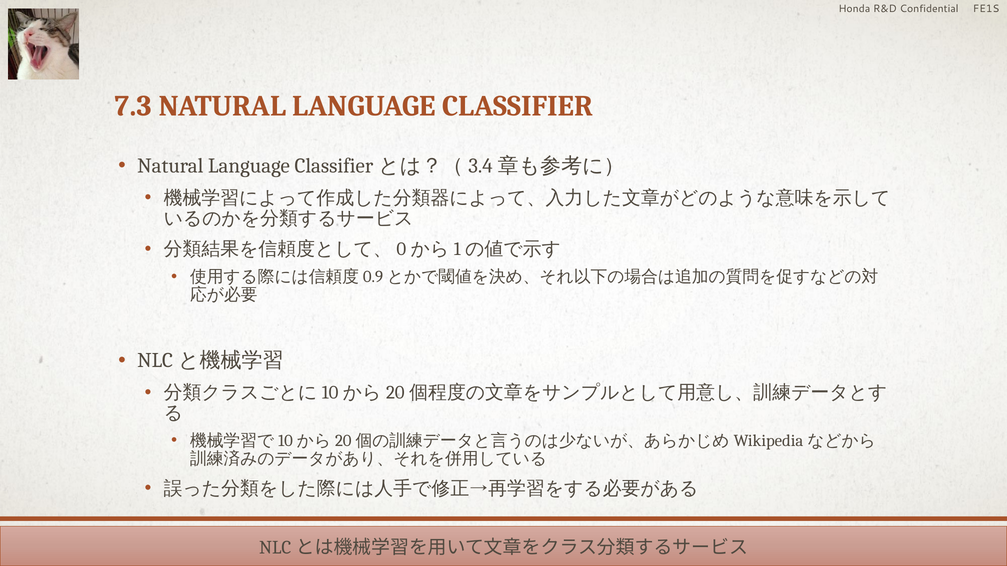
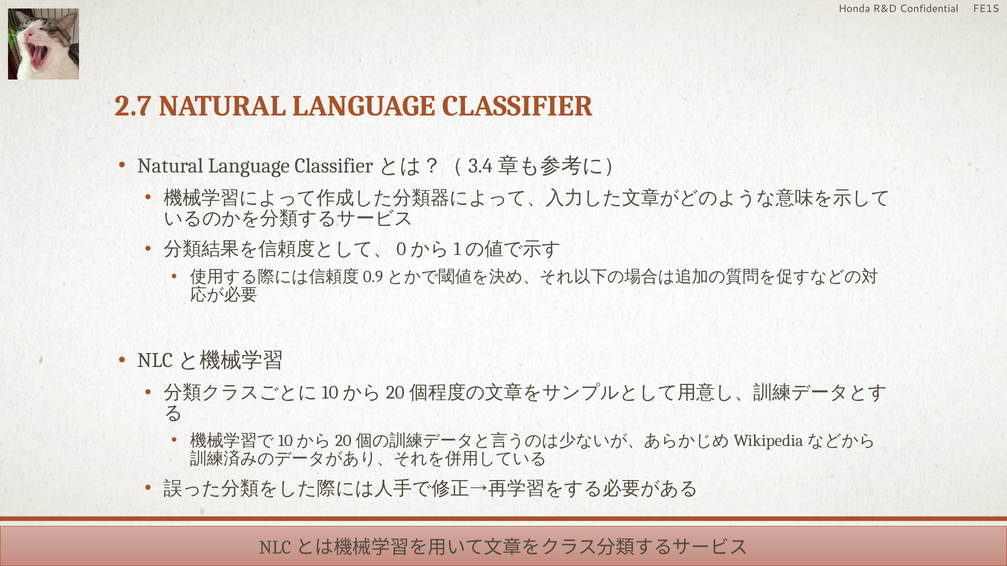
7.3: 7.3 -> 2.7
